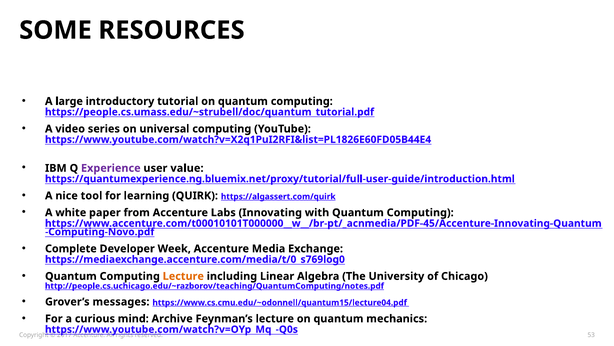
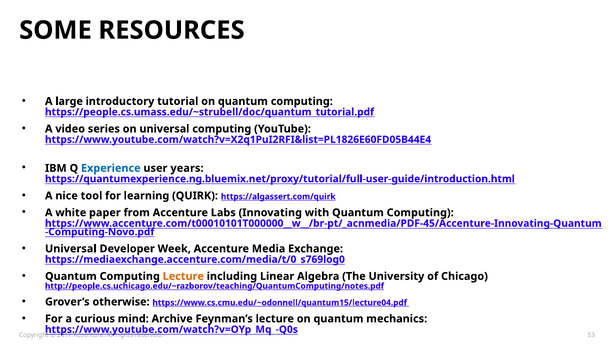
Experience colour: purple -> blue
value: value -> years
Complete at (71, 248): Complete -> Universal
messages: messages -> otherwise
